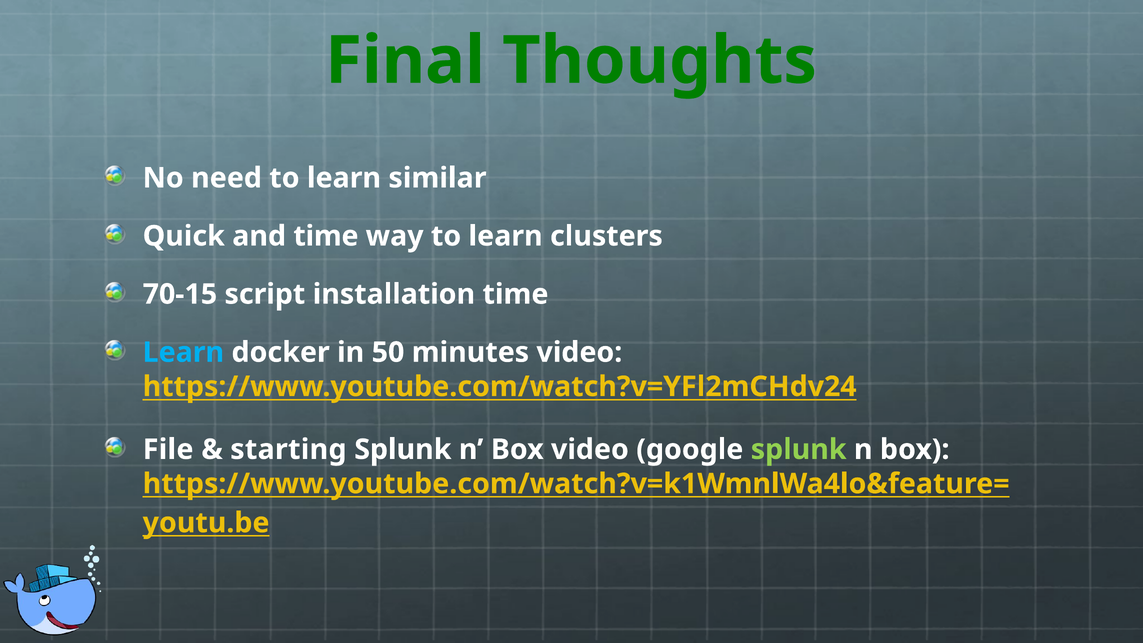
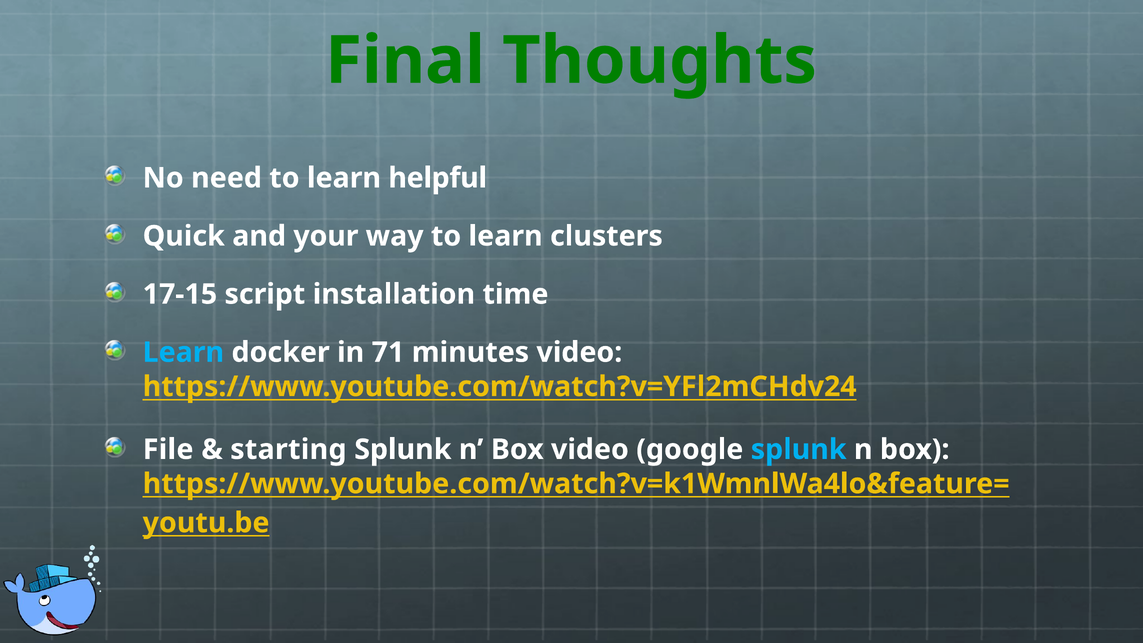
similar: similar -> helpful
and time: time -> your
70-15: 70-15 -> 17-15
50: 50 -> 71
splunk at (799, 449) colour: light green -> light blue
